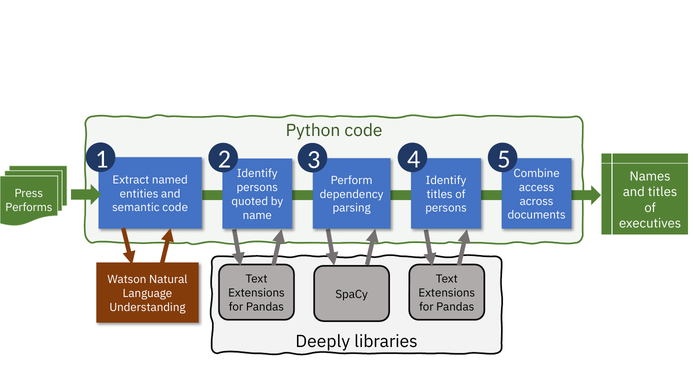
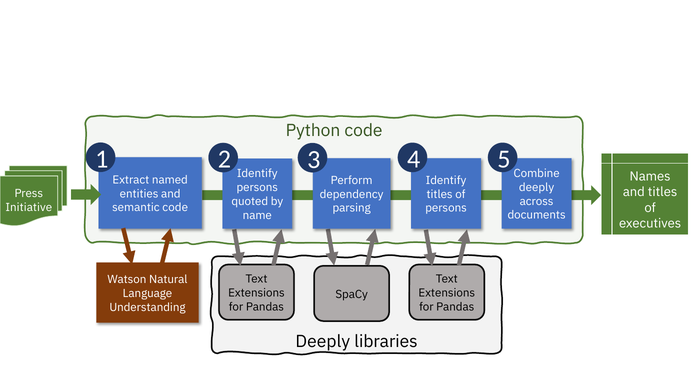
access at (537, 187): access -> deeply
Performs: Performs -> Initiative
